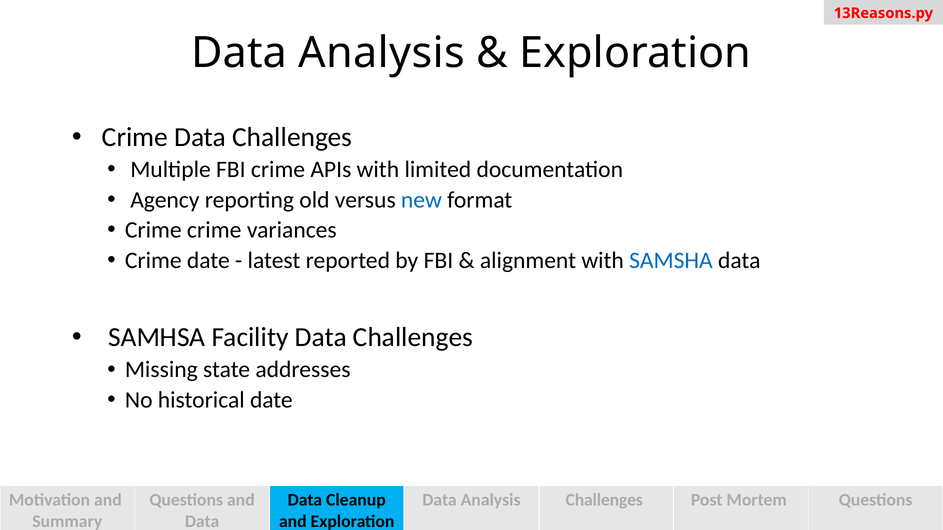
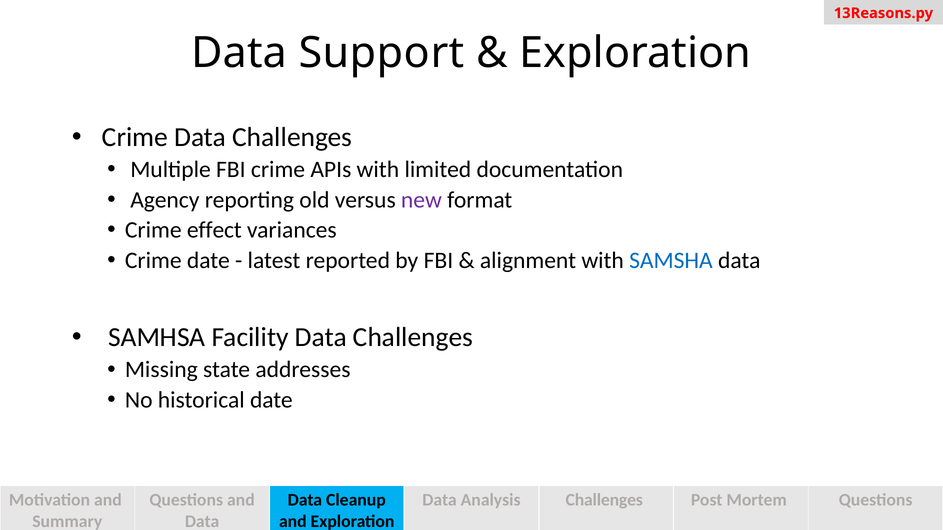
Analysis at (382, 53): Analysis -> Support
new colour: blue -> purple
Crime crime: crime -> effect
